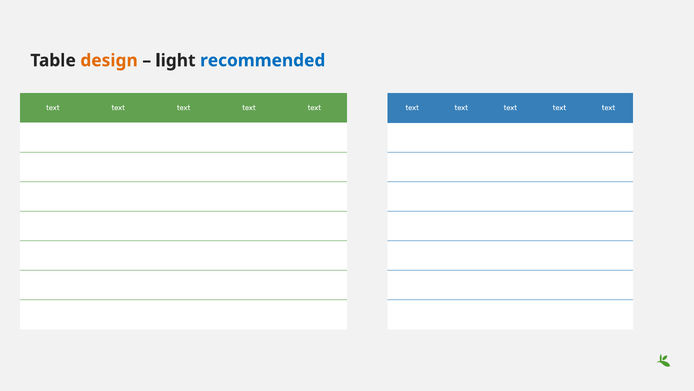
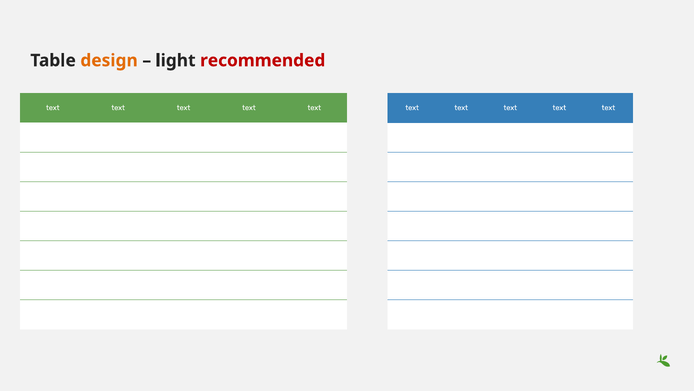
recommended colour: blue -> red
